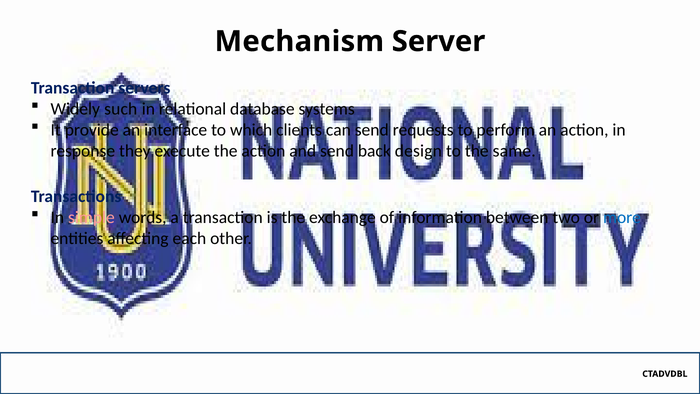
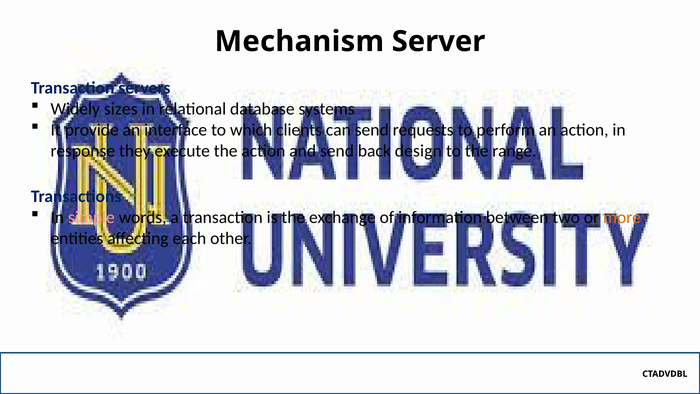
such: such -> sizes
same: same -> range
more colour: blue -> orange
